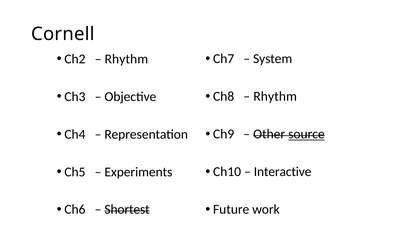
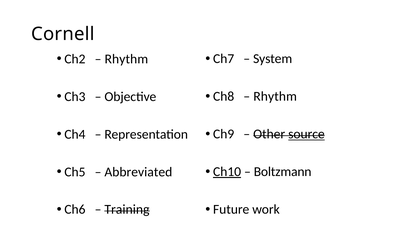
Ch10 underline: none -> present
Interactive: Interactive -> Boltzmann
Experiments: Experiments -> Abbreviated
Shortest: Shortest -> Training
